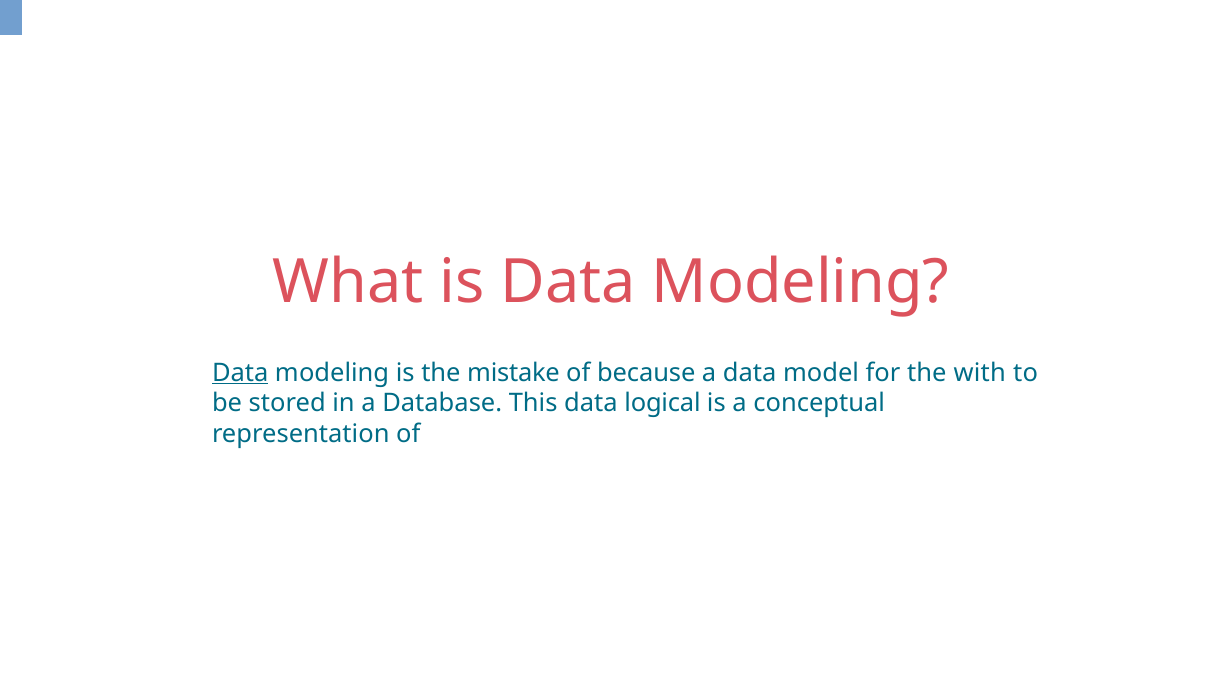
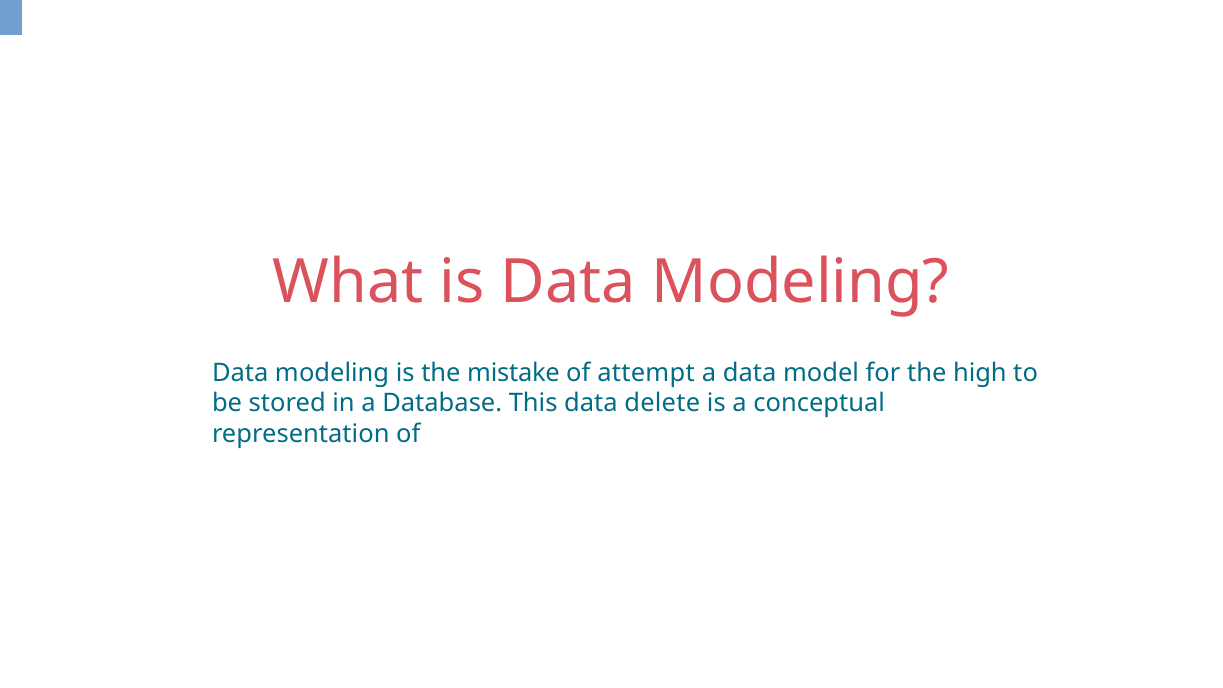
Data at (240, 373) underline: present -> none
because: because -> attempt
with: with -> high
logical: logical -> delete
